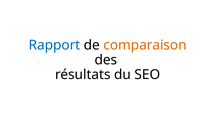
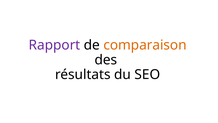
Rapport colour: blue -> purple
